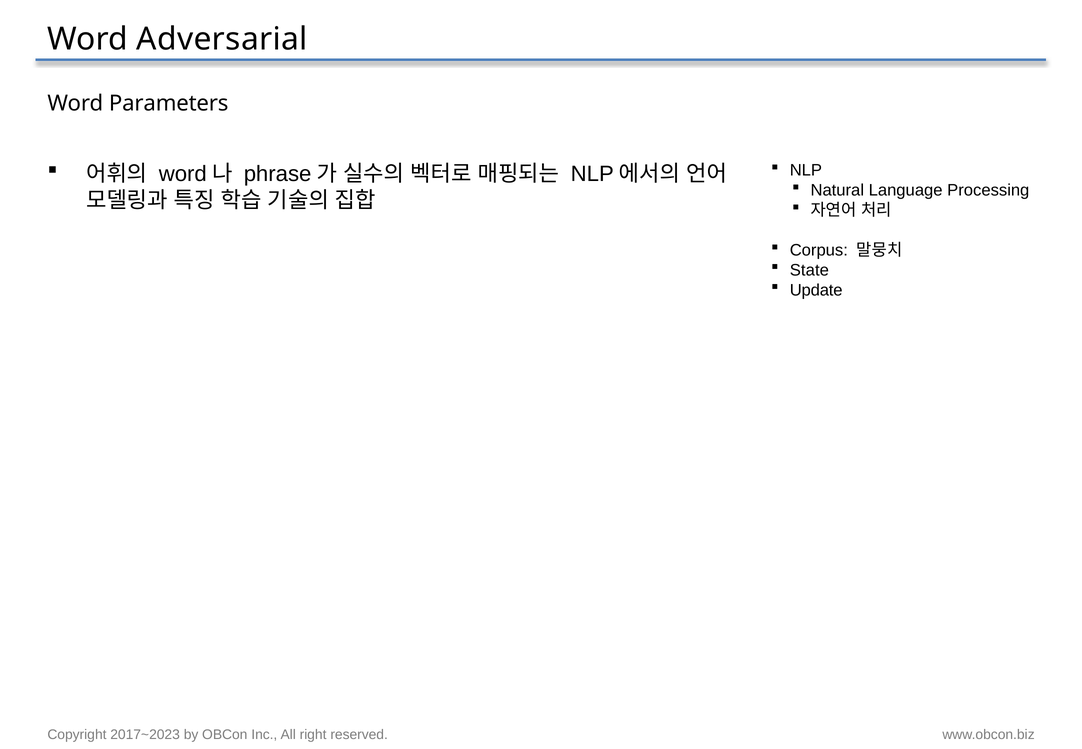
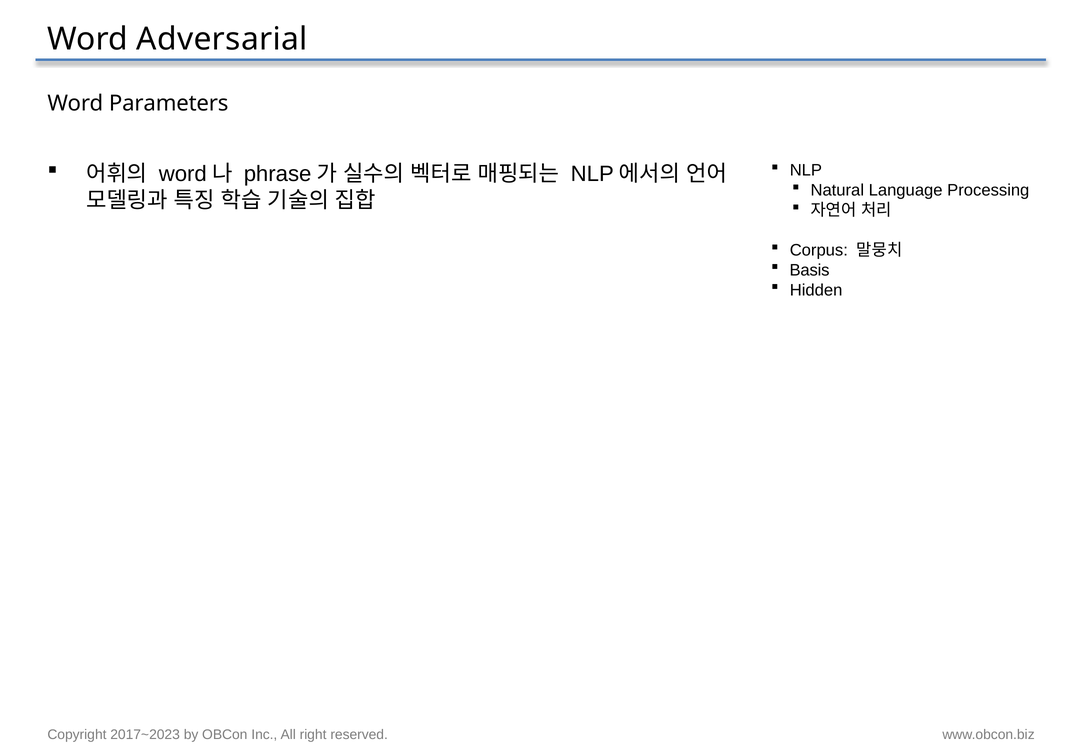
State: State -> Basis
Update: Update -> Hidden
